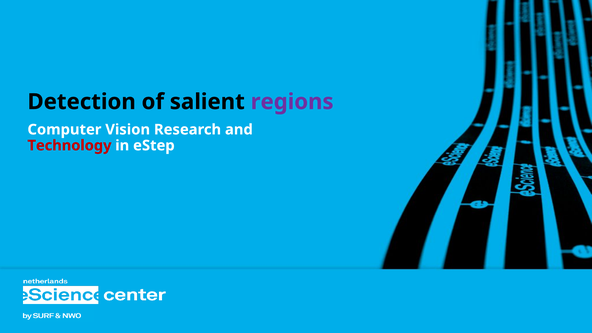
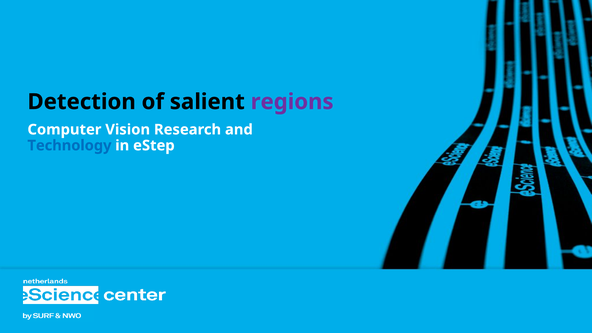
Technology colour: red -> blue
